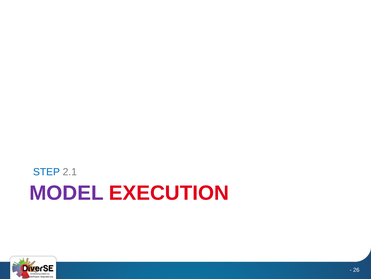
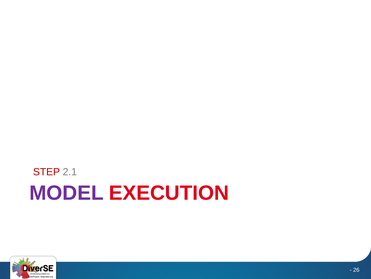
STEP colour: blue -> red
